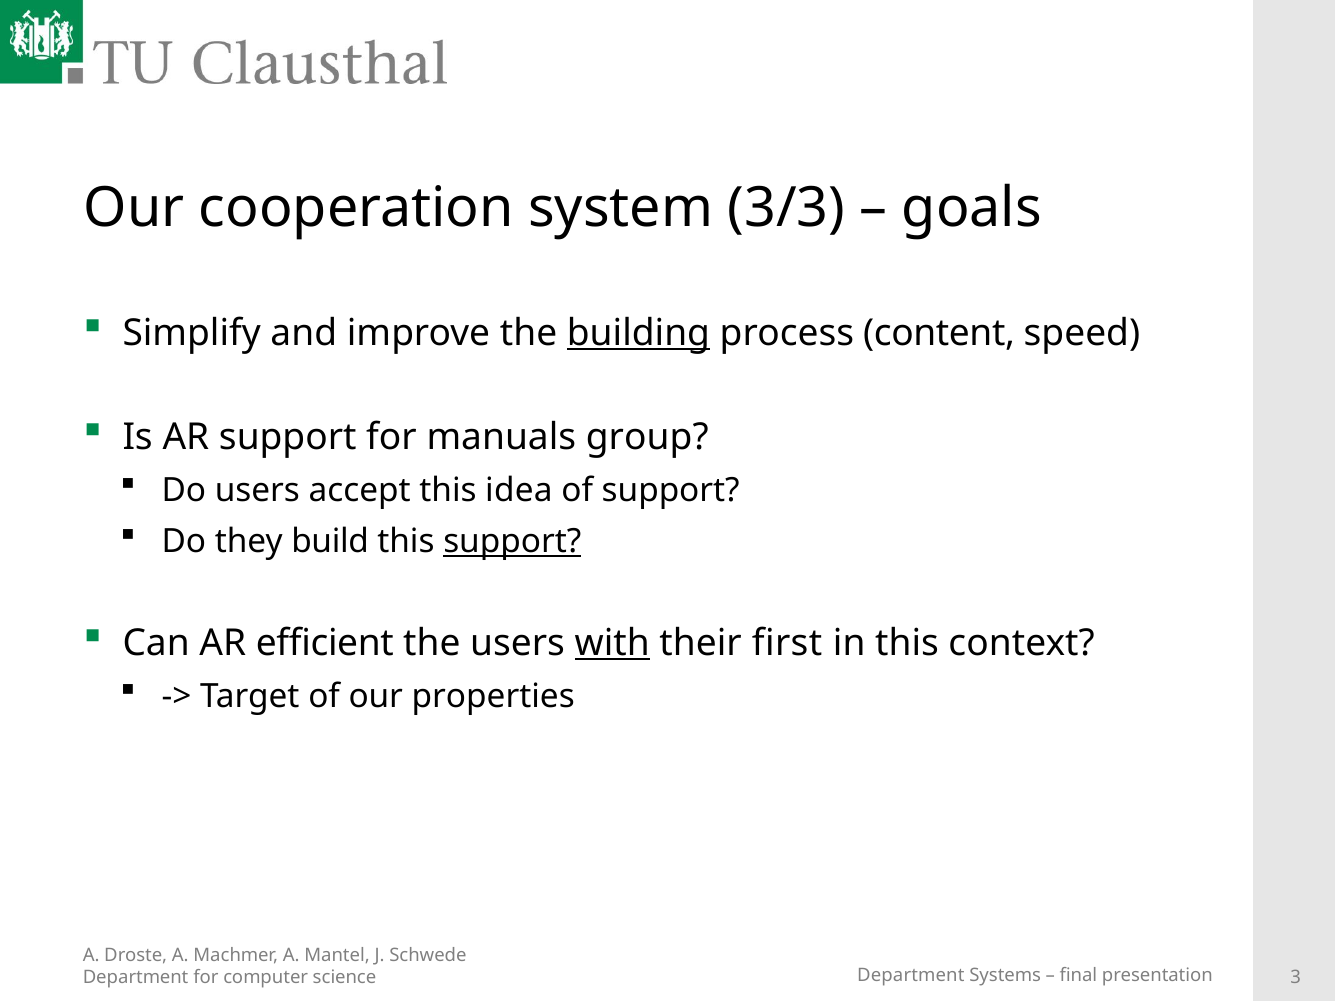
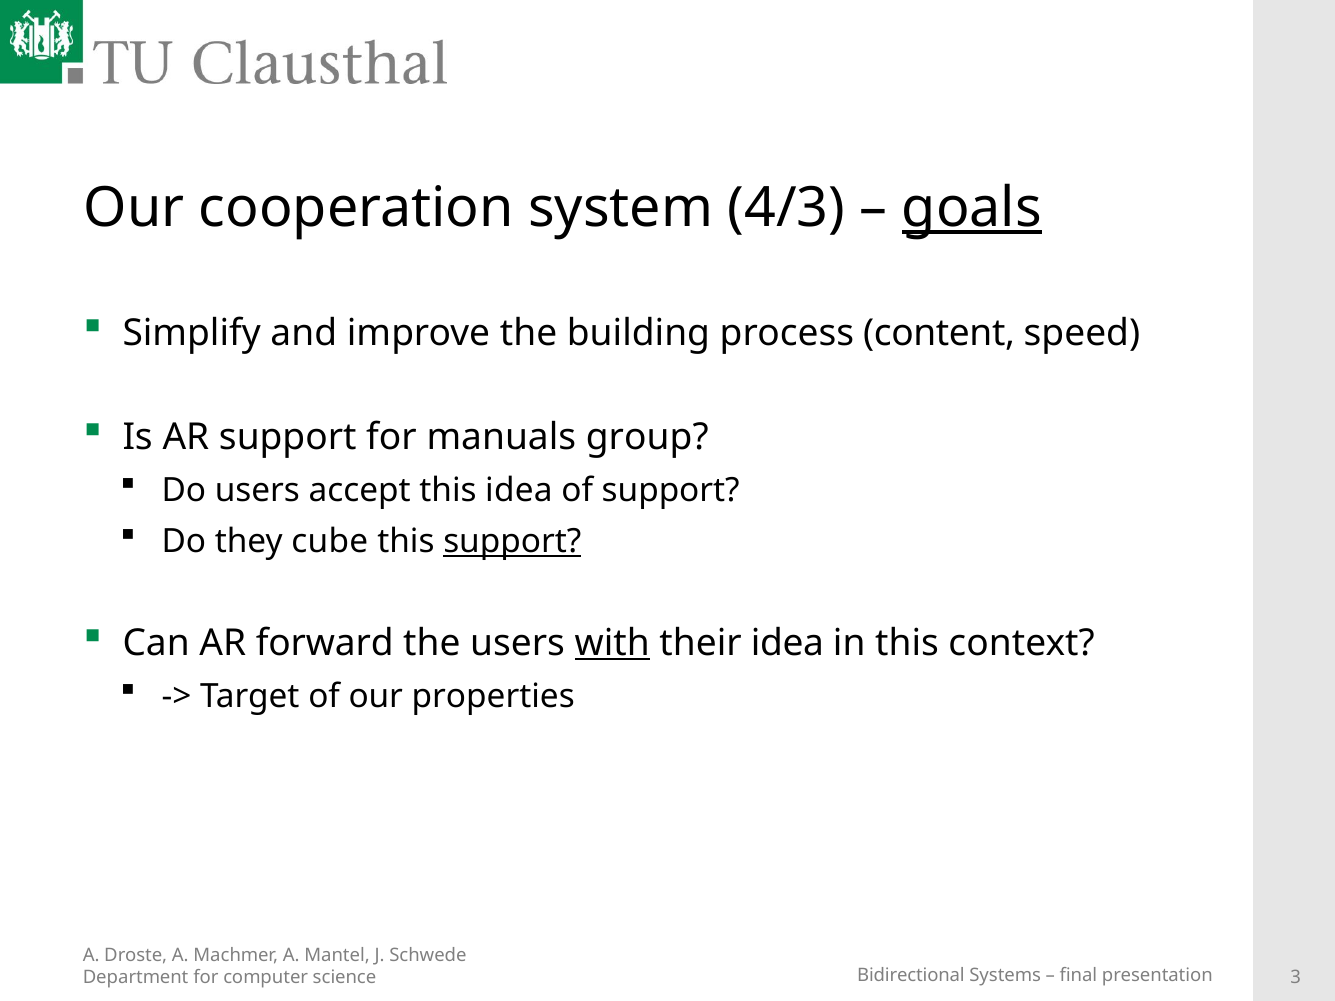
3/3: 3/3 -> 4/3
goals underline: none -> present
building underline: present -> none
build: build -> cube
efficient: efficient -> forward
their first: first -> idea
Department at (911, 976): Department -> Bidirectional
